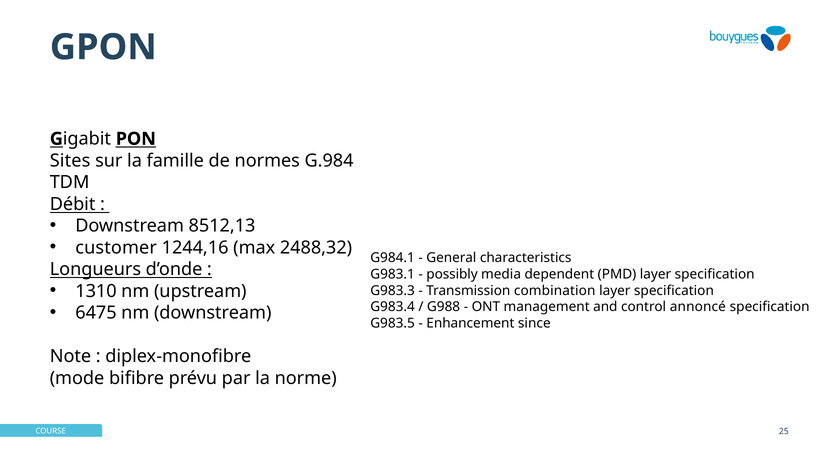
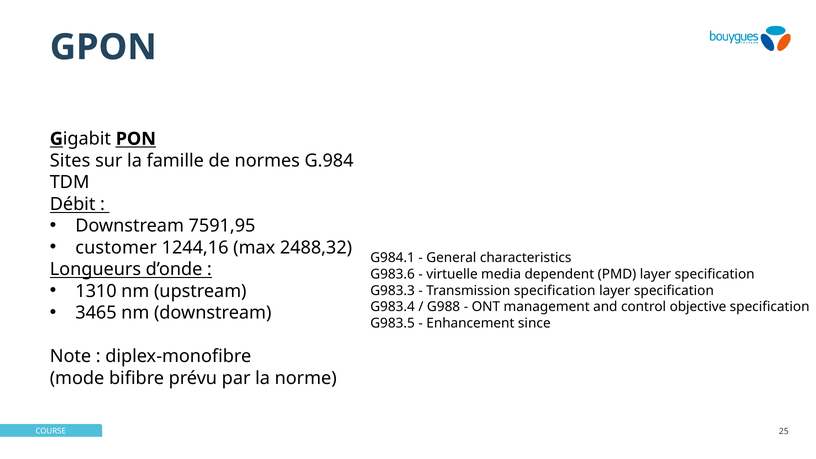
8512,13: 8512,13 -> 7591,95
G983.1: G983.1 -> G983.6
possibly: possibly -> virtuelle
Transmission combination: combination -> specification
annoncé: annoncé -> objective
6475: 6475 -> 3465
